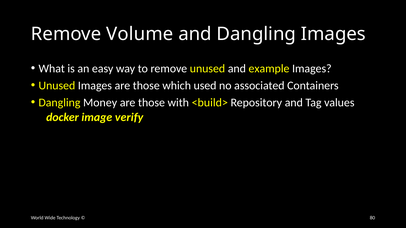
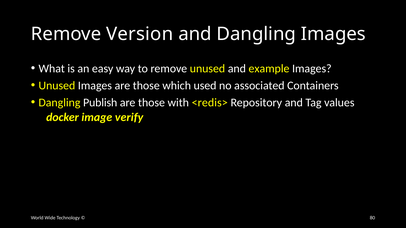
Volume: Volume -> Version
Money: Money -> Publish
<build>: <build> -> <redis>
